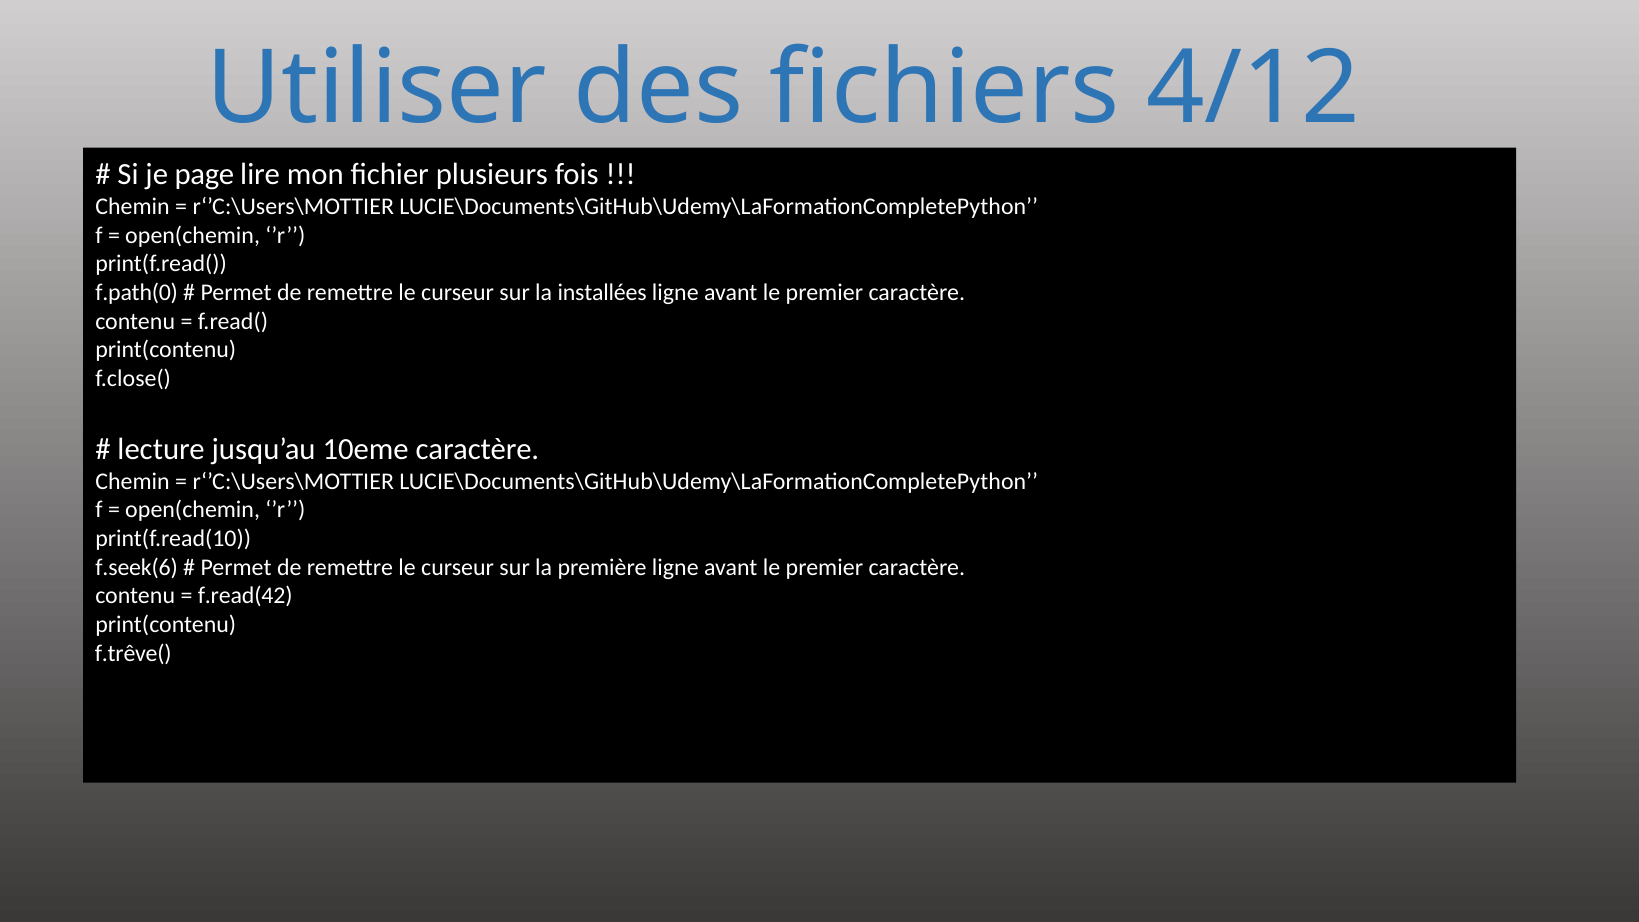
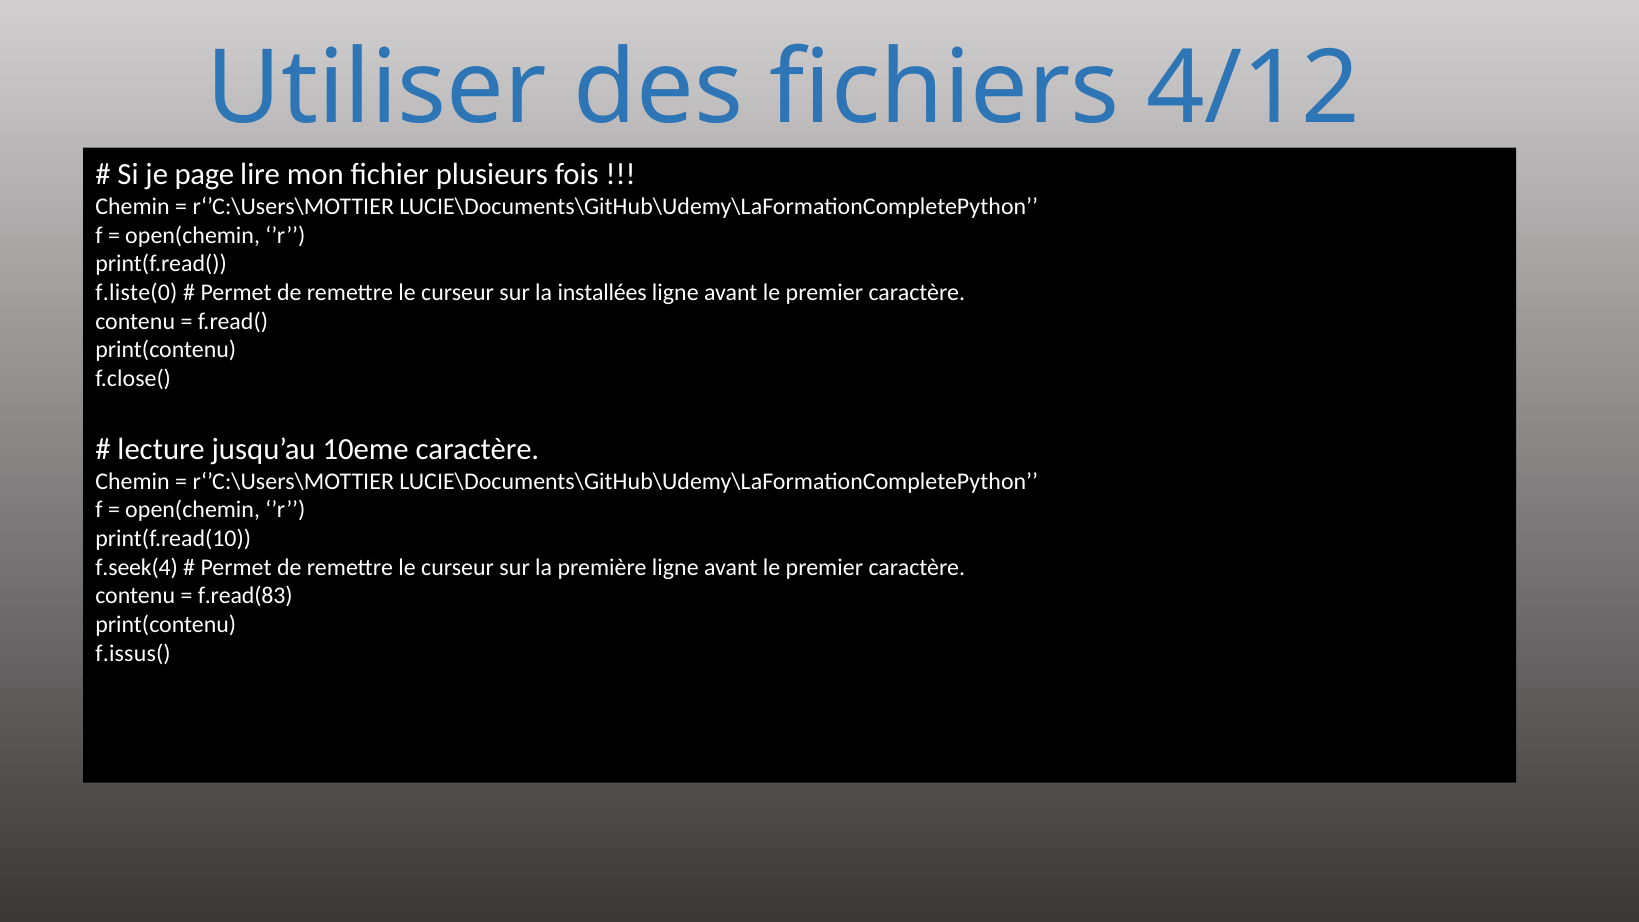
f.path(0: f.path(0 -> f.liste(0
f.seek(6: f.seek(6 -> f.seek(4
f.read(42: f.read(42 -> f.read(83
f.trêve(: f.trêve( -> f.issus(
